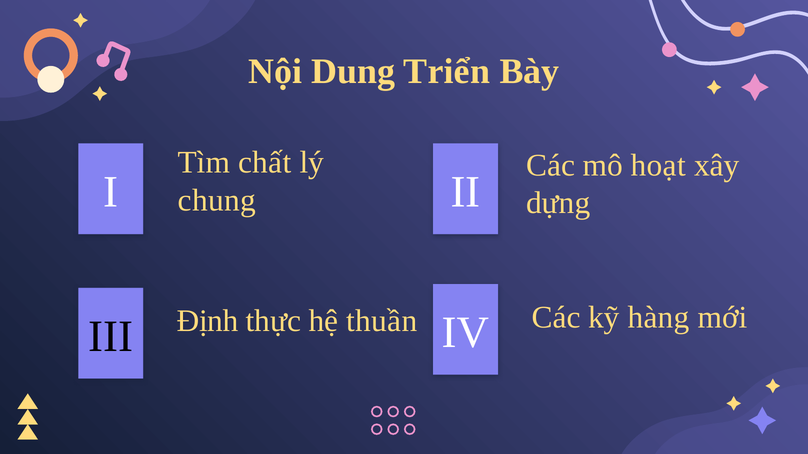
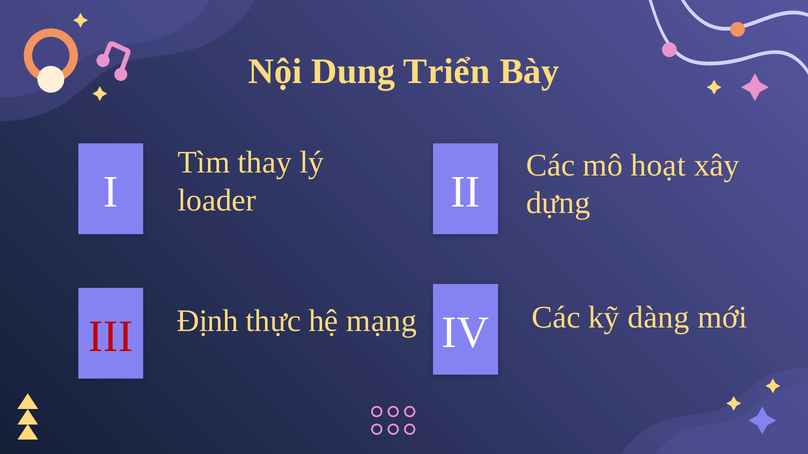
chất: chất -> thay
chung: chung -> loader
thuần: thuần -> mạng
hàng: hàng -> dàng
III colour: black -> red
